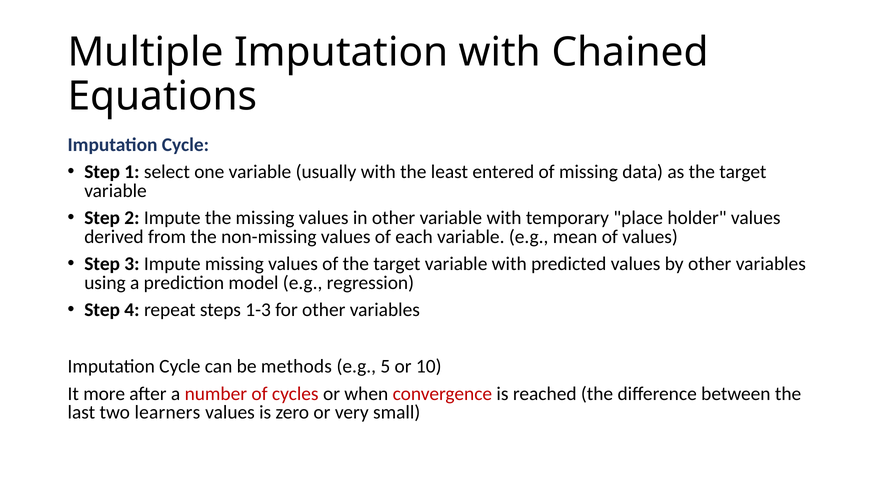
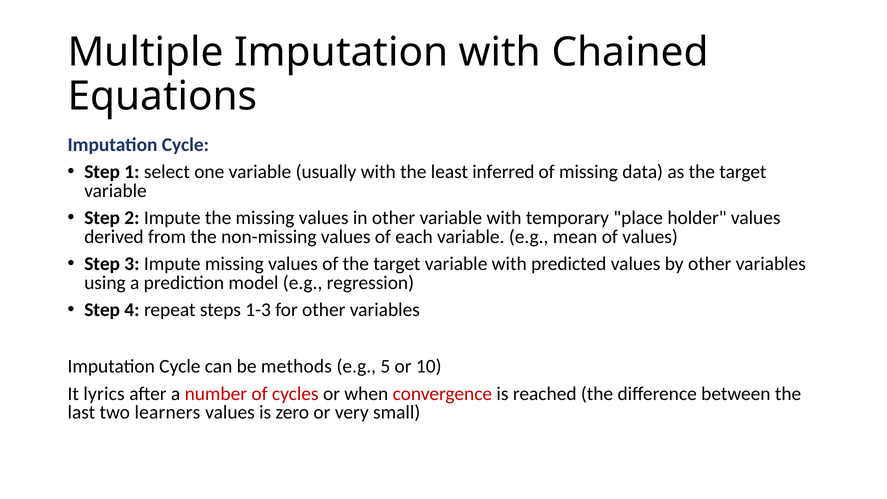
entered: entered -> inferred
more: more -> lyrics
